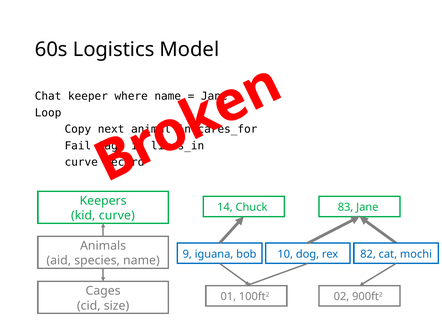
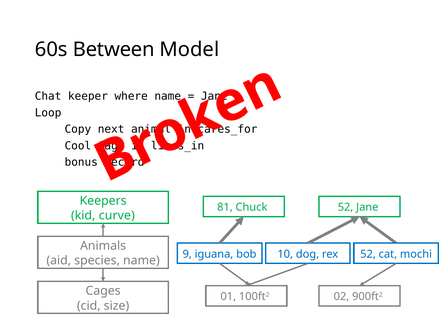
Logistics: Logistics -> Between
Fail: Fail -> Cool
curve at (81, 163): curve -> bonus
14: 14 -> 81
83 at (346, 207): 83 -> 52
rex 82: 82 -> 52
